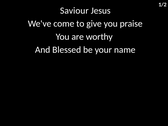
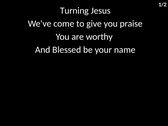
Saviour: Saviour -> Turning
